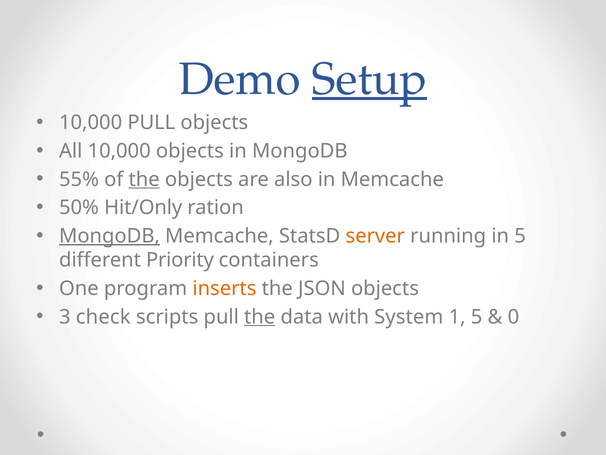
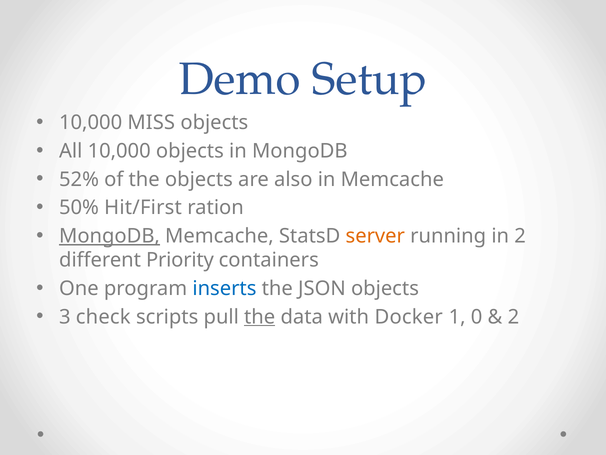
Setup underline: present -> none
10,000 PULL: PULL -> MISS
55%: 55% -> 52%
the at (144, 179) underline: present -> none
Hit/Only: Hit/Only -> Hit/First
in 5: 5 -> 2
inserts colour: orange -> blue
System: System -> Docker
1 5: 5 -> 0
0 at (513, 316): 0 -> 2
